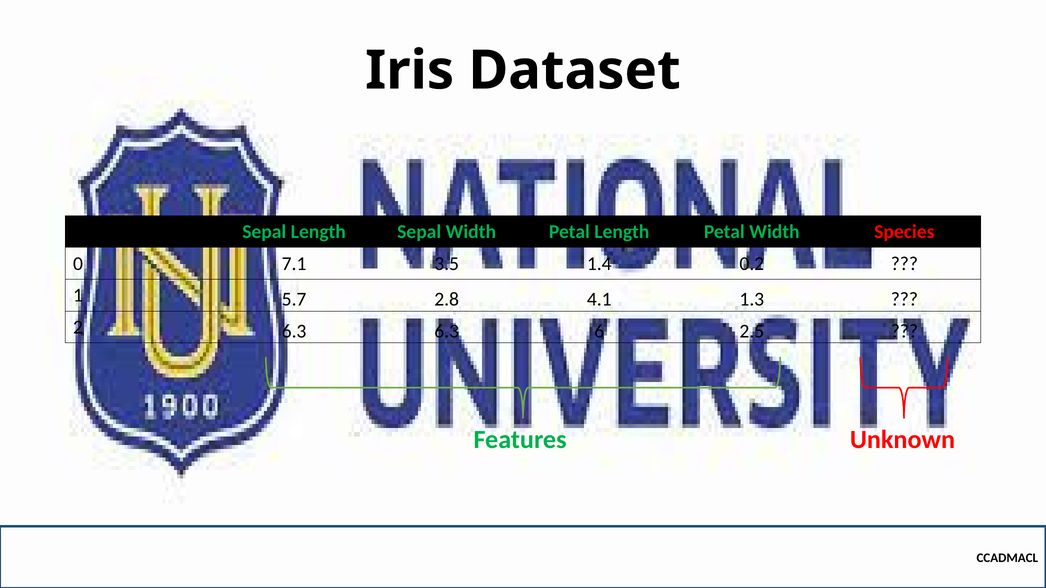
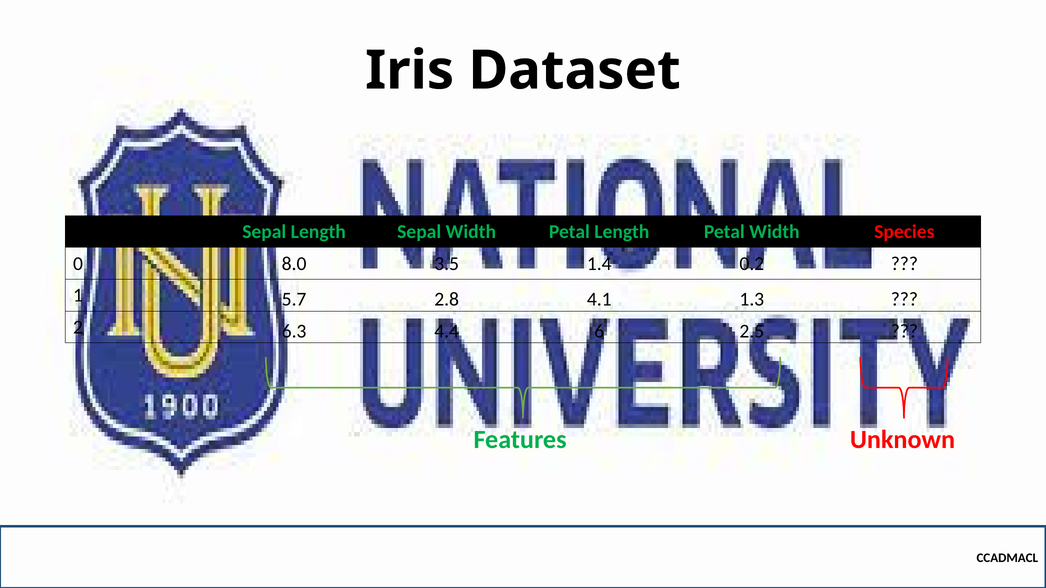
7.1: 7.1 -> 8.0
6.3 6.3: 6.3 -> 4.4
